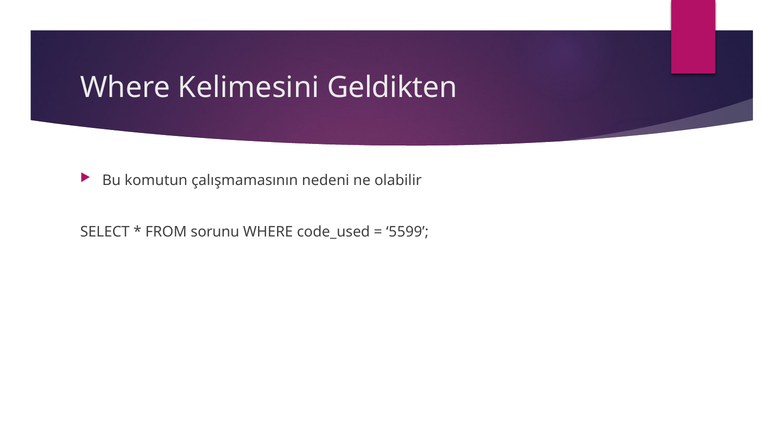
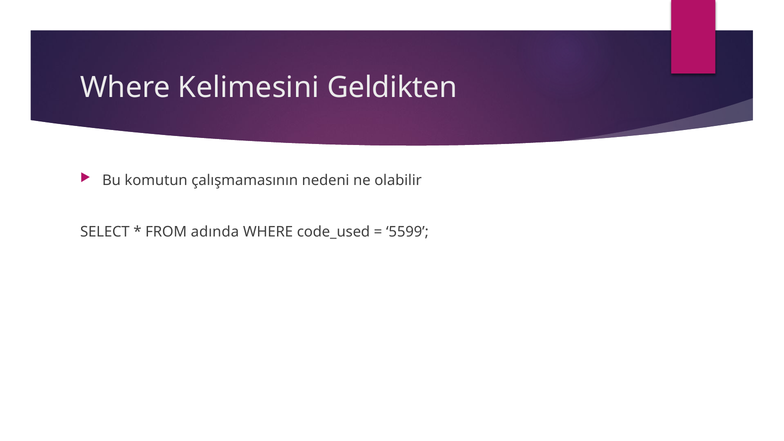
sorunu: sorunu -> adında
